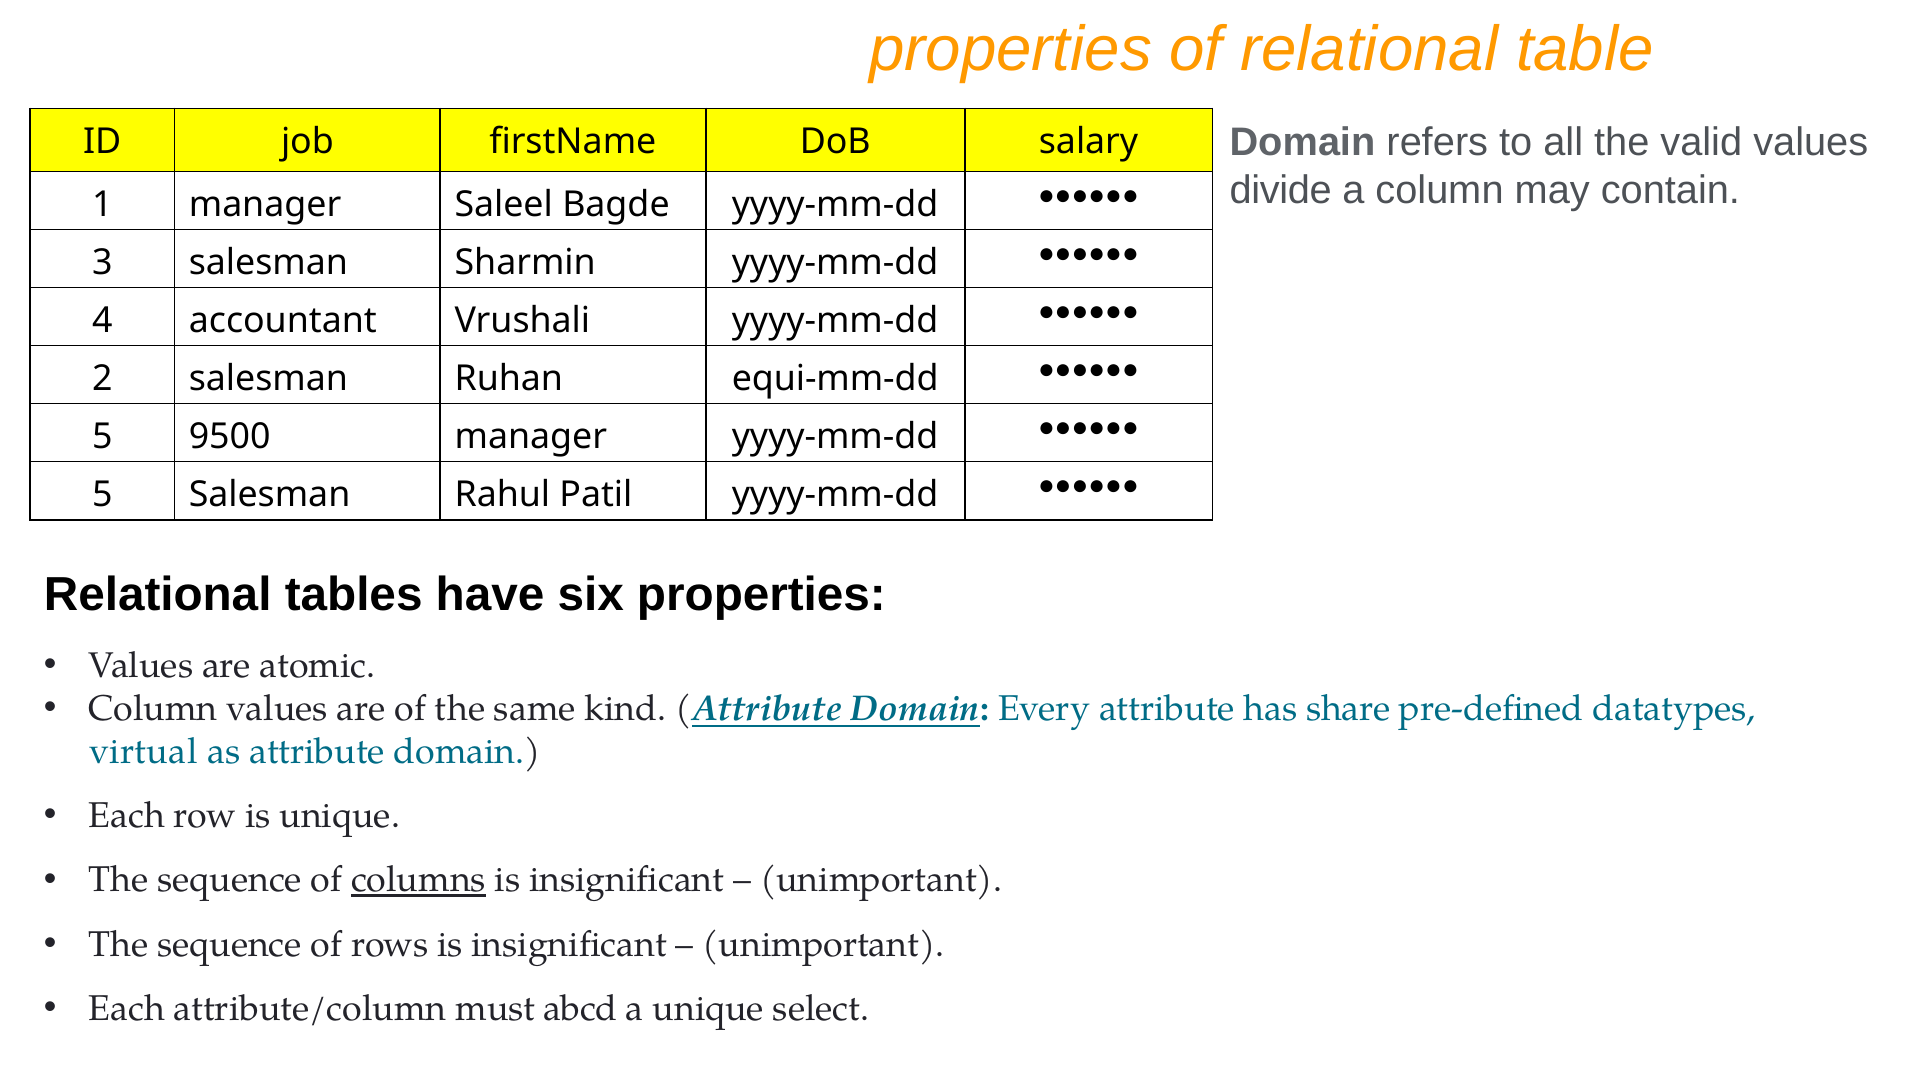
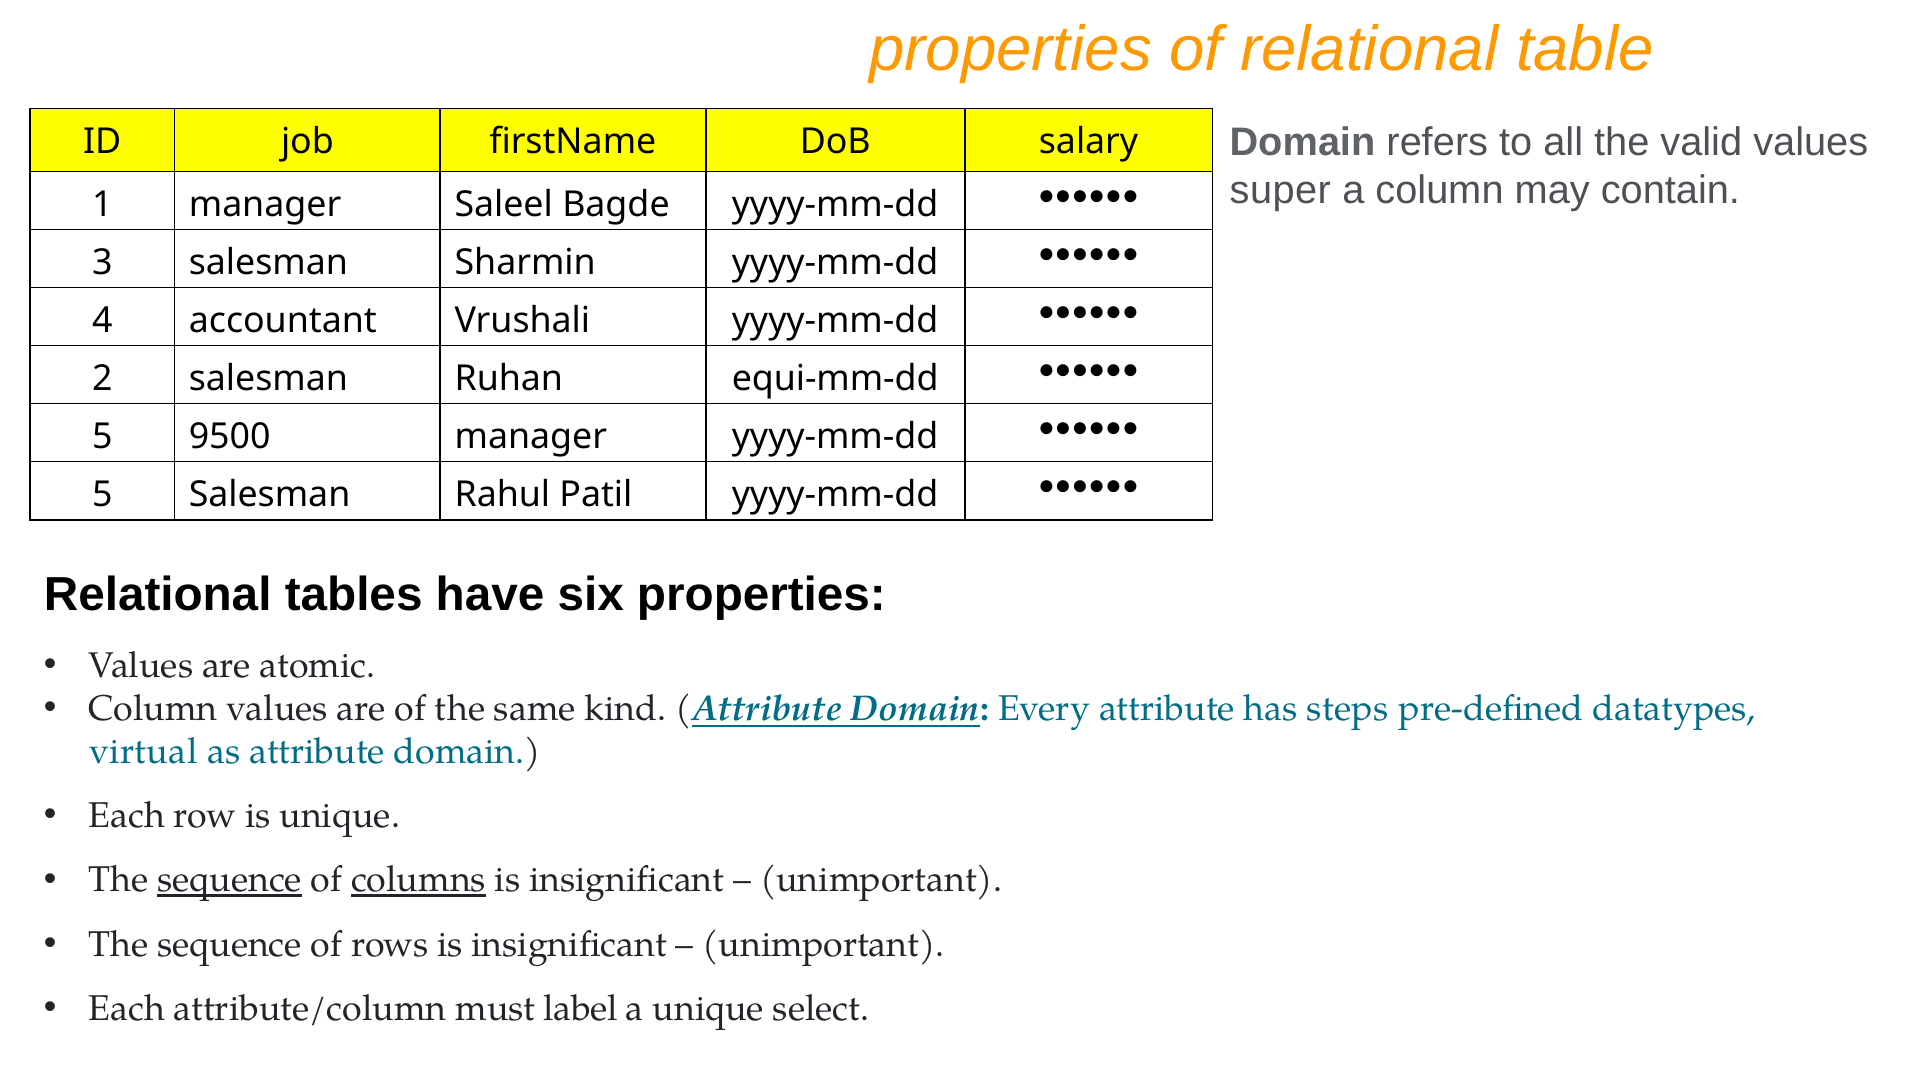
divide: divide -> super
share: share -> steps
sequence at (230, 880) underline: none -> present
abcd: abcd -> label
